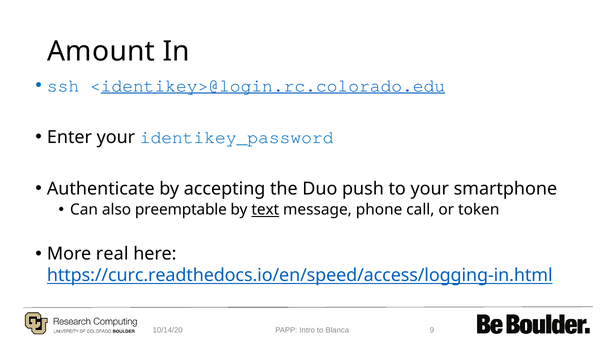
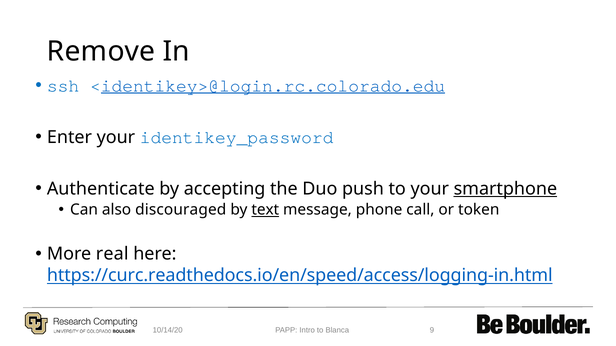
Amount: Amount -> Remove
smartphone underline: none -> present
preemptable: preemptable -> discouraged
